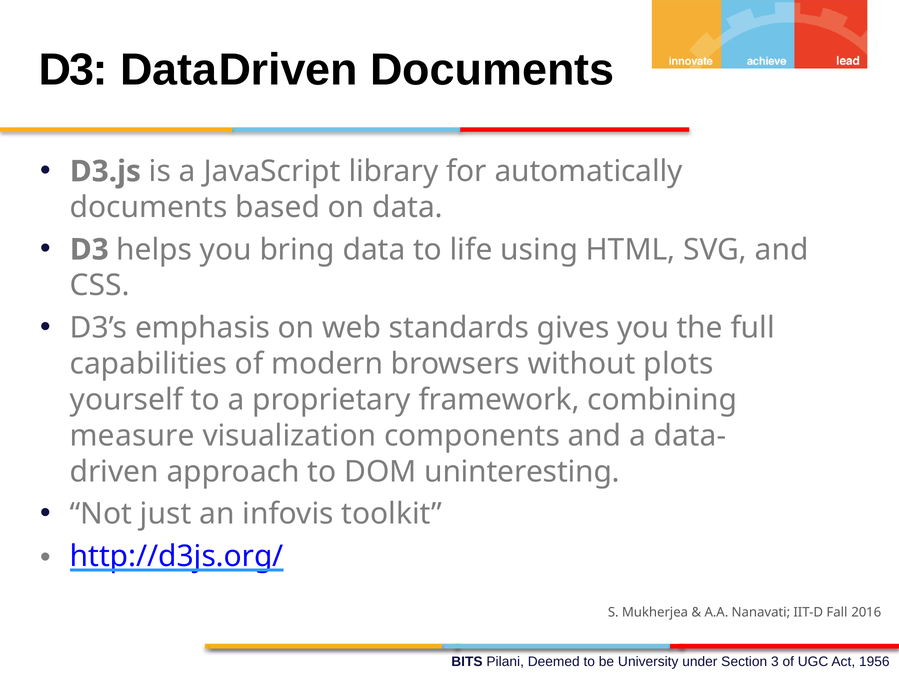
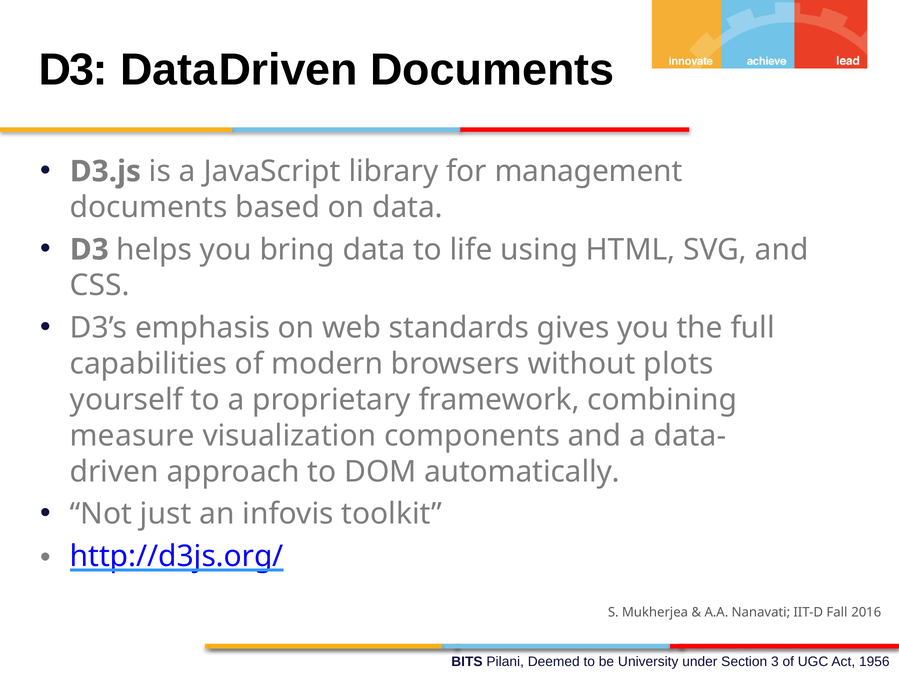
automatically: automatically -> management
uninteresting: uninteresting -> automatically
